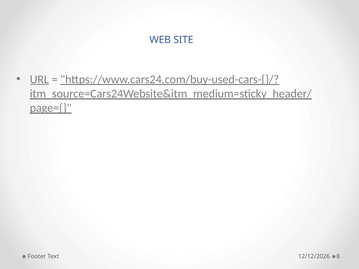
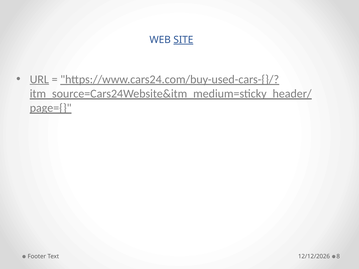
SITE underline: none -> present
